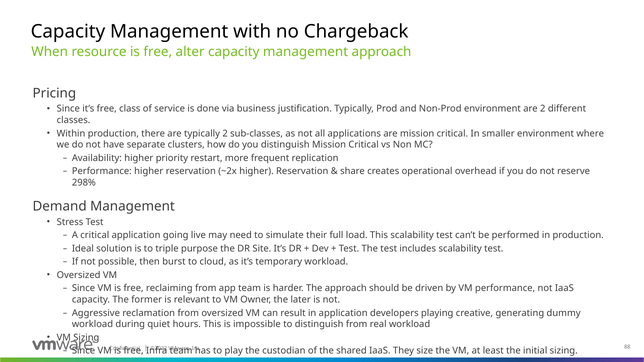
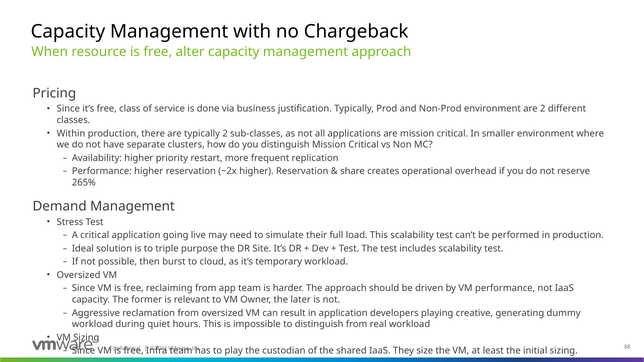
298%: 298% -> 265%
